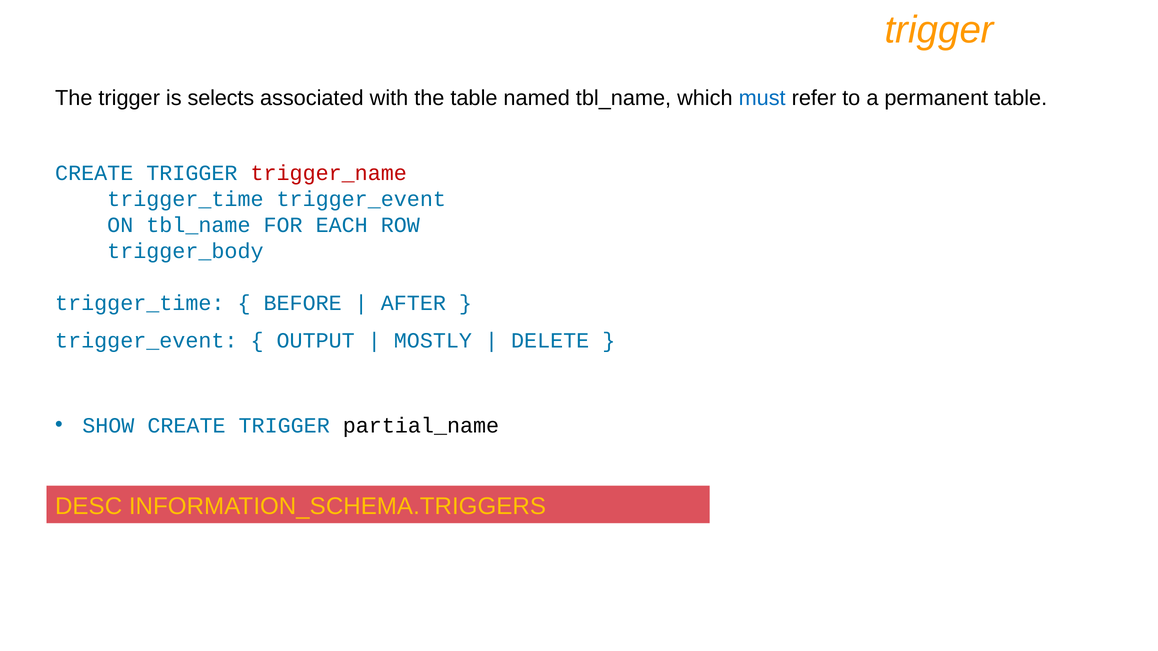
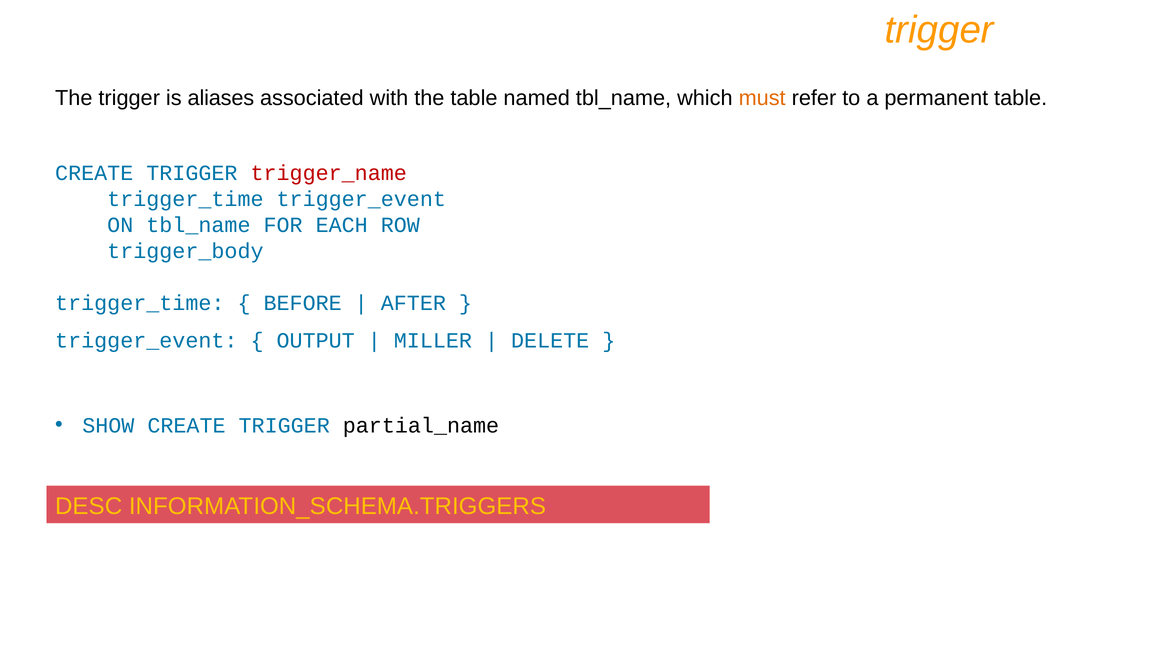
selects: selects -> aliases
must colour: blue -> orange
MOSTLY: MOSTLY -> MILLER
